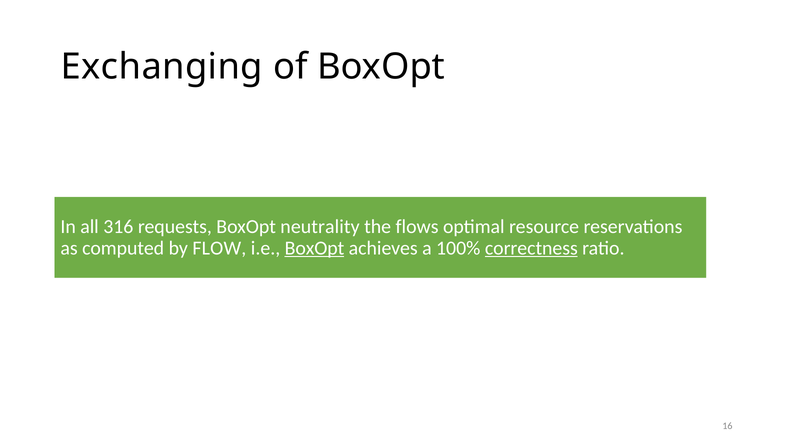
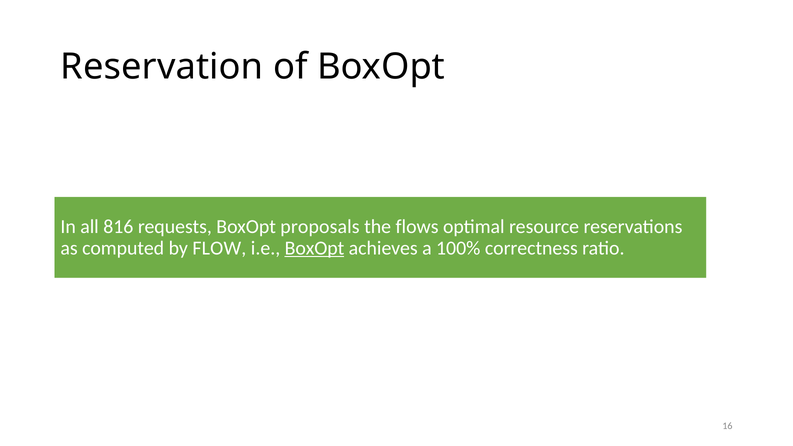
Exchanging: Exchanging -> Reservation
316: 316 -> 816
neutrality: neutrality -> proposals
correctness underline: present -> none
